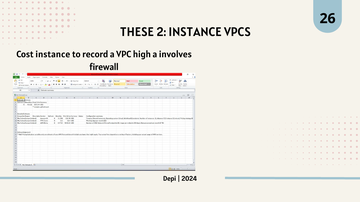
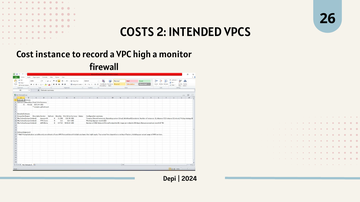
THESE: THESE -> COSTS
2 INSTANCE: INSTANCE -> INTENDED
involves: involves -> monitor
